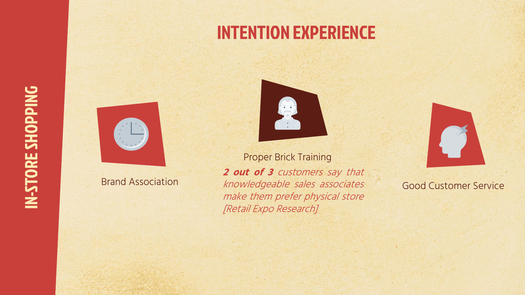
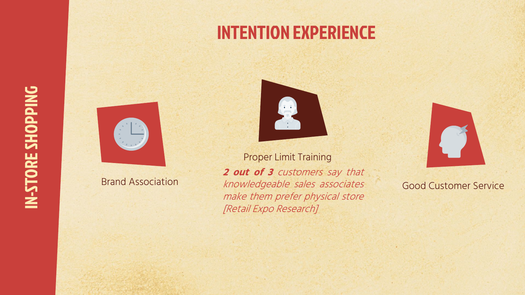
Brick: Brick -> Limit
